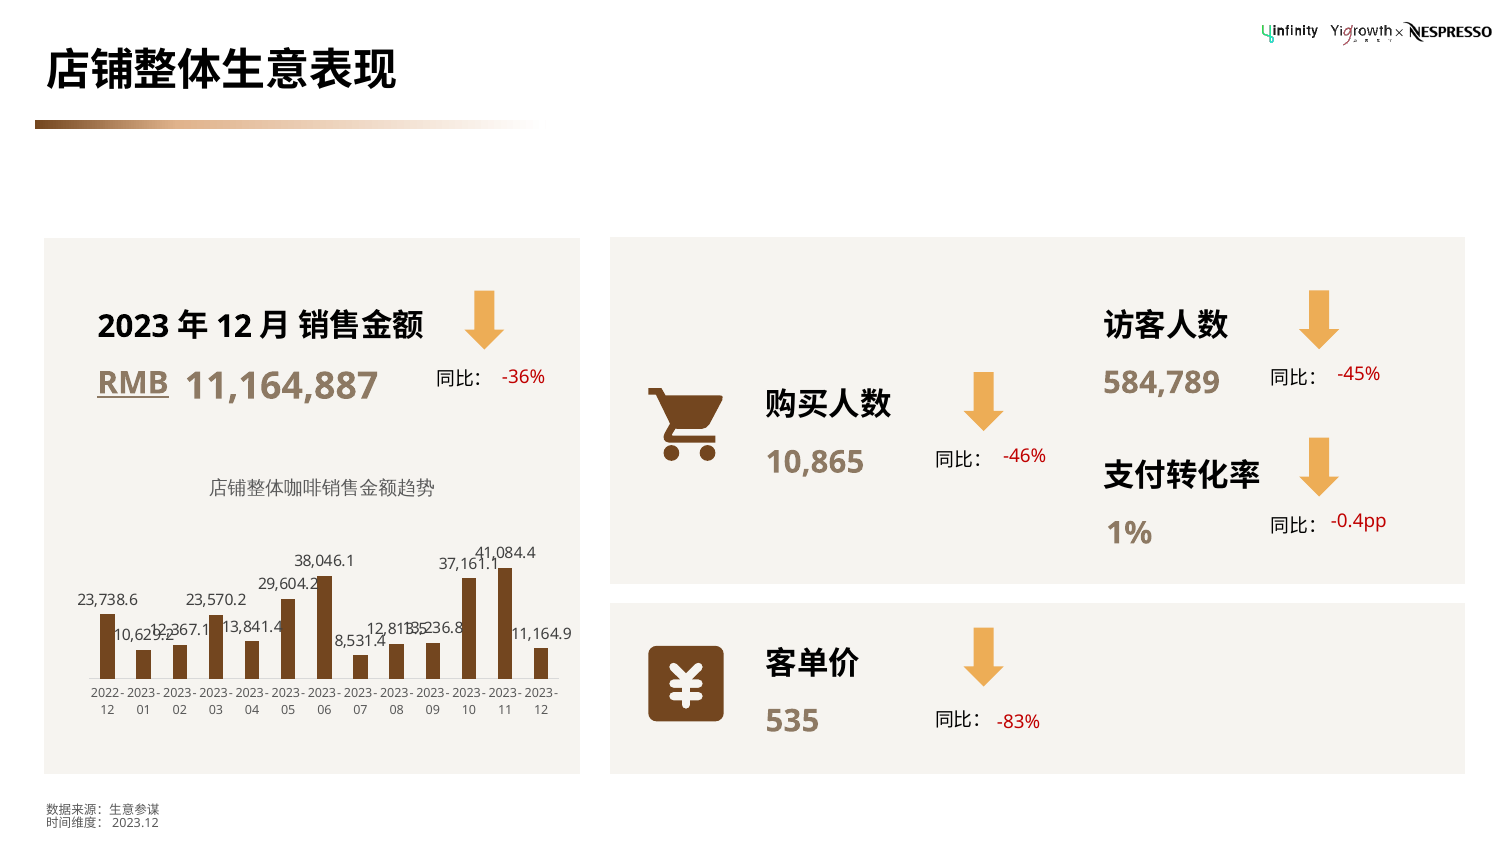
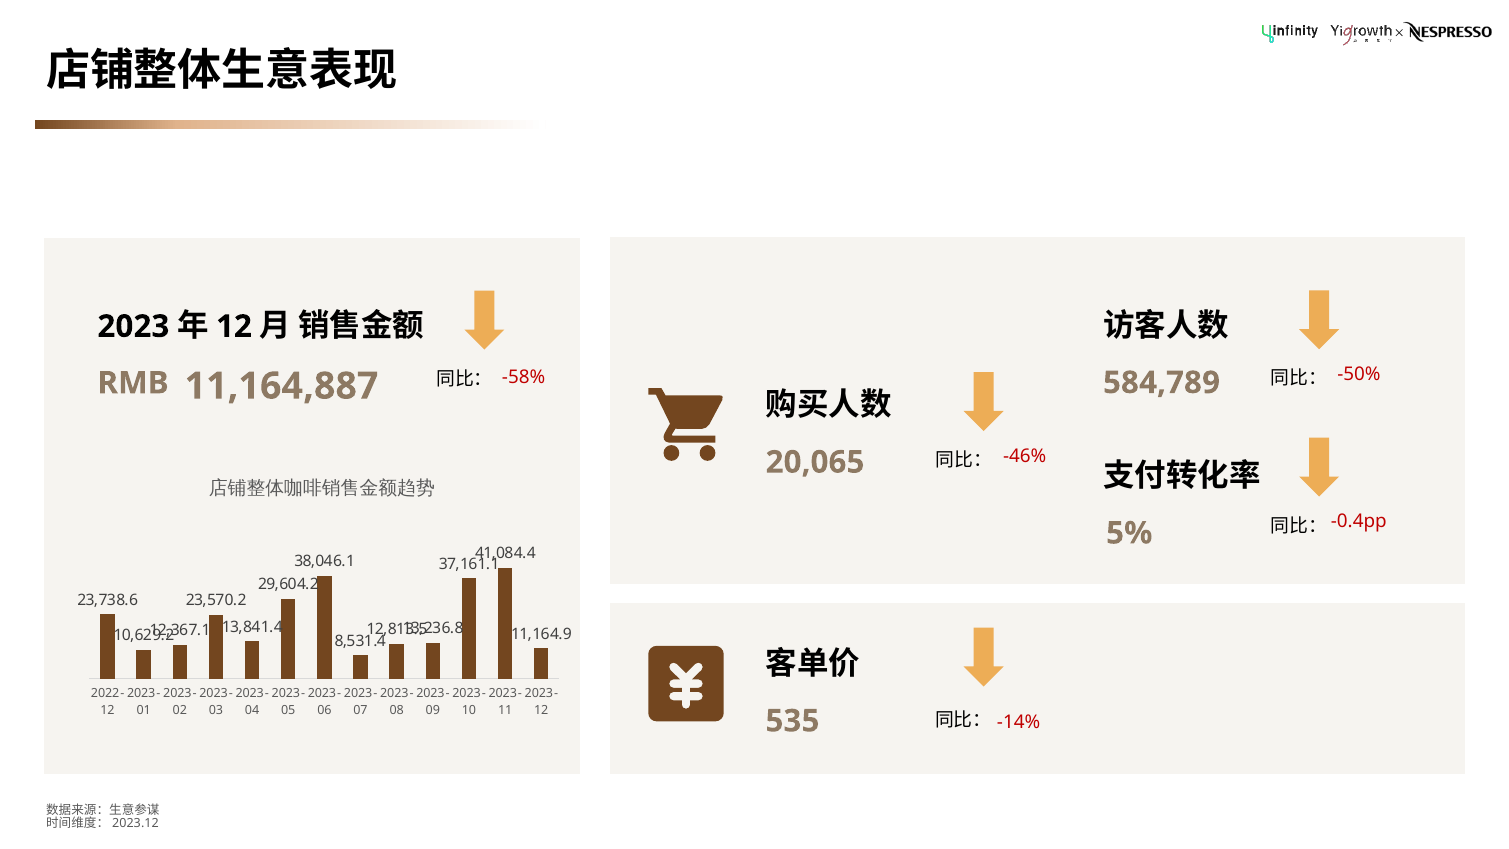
-45%: -45% -> -50%
-36%: -36% -> -58%
RMB underline: present -> none
10,865: 10,865 -> 20,065
1%: 1% -> 5%
-83%: -83% -> -14%
